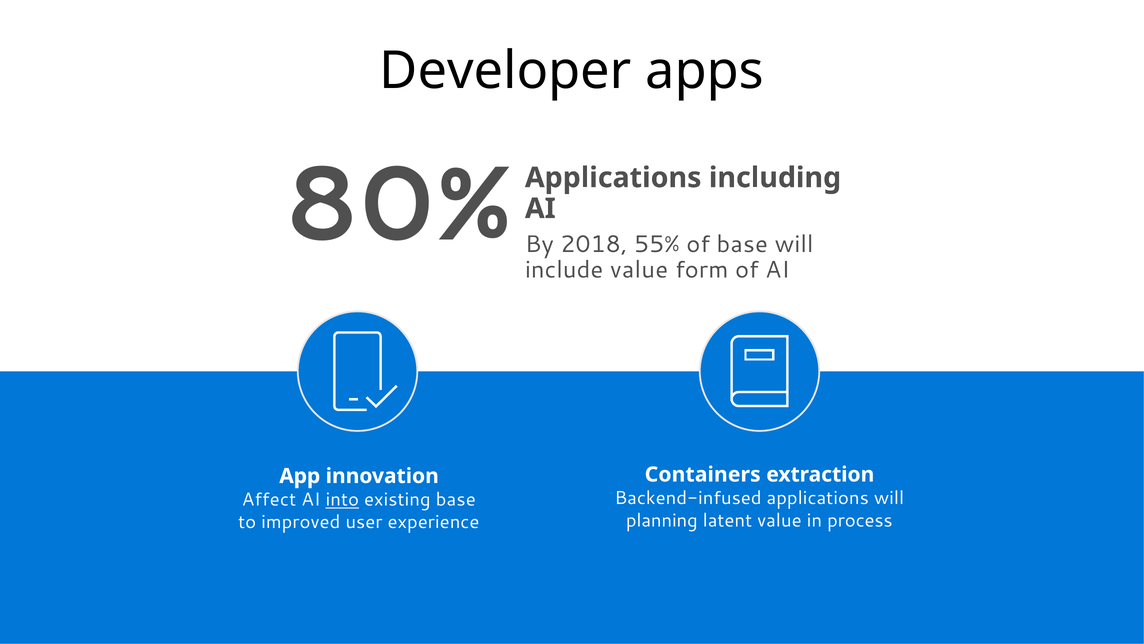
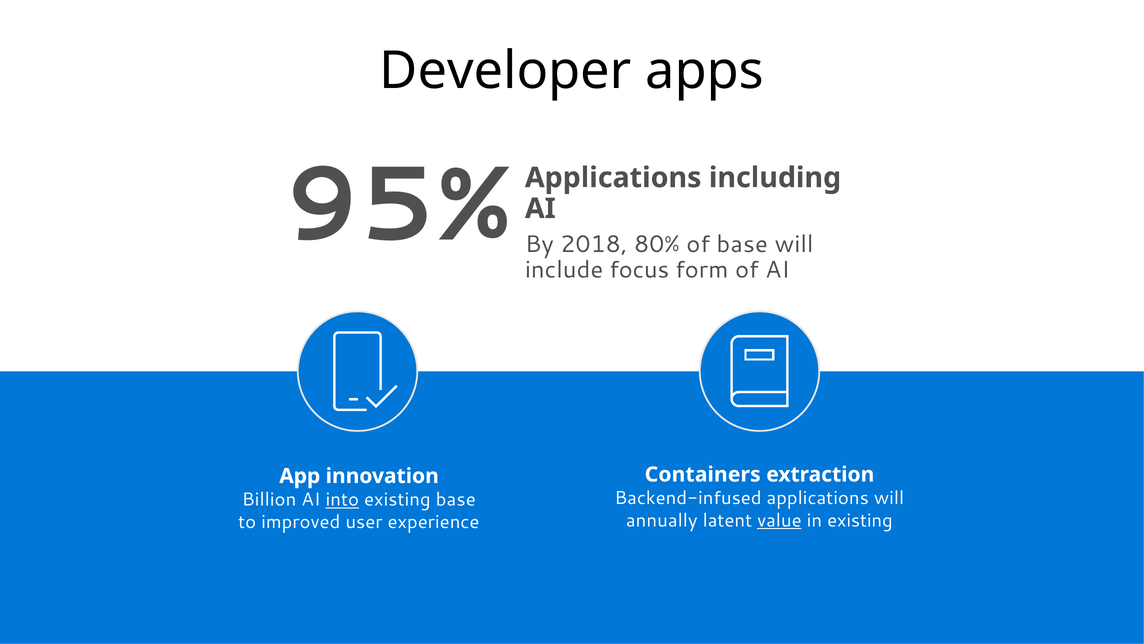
80%: 80% -> 95%
55%: 55% -> 80%
include value: value -> focus
Affect: Affect -> Billion
planning: planning -> annually
value at (779, 520) underline: none -> present
in process: process -> existing
